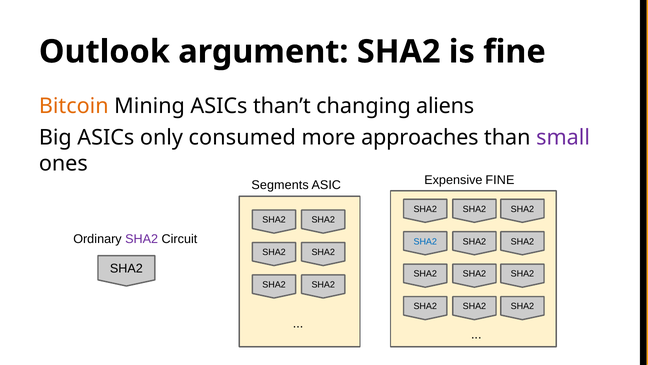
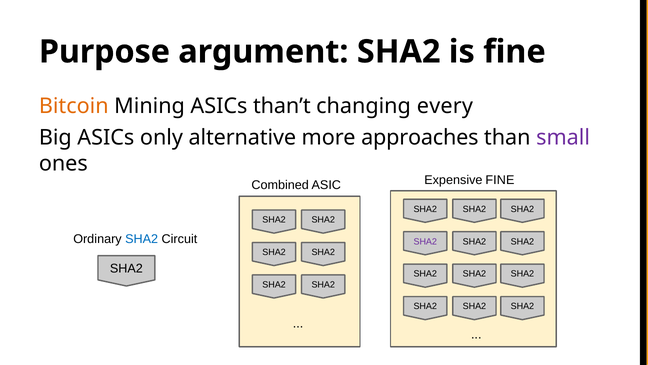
Outlook: Outlook -> Purpose
aliens: aliens -> every
consumed: consumed -> alternative
Segments: Segments -> Combined
SHA2 at (142, 239) colour: purple -> blue
SHA2 at (425, 241) colour: blue -> purple
